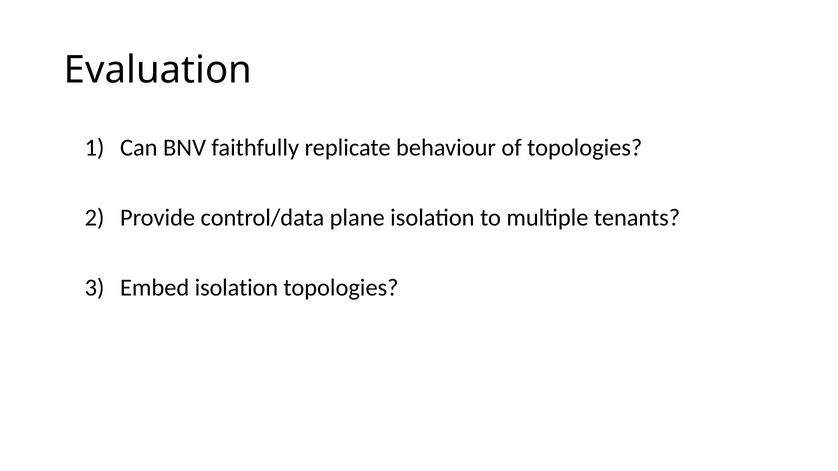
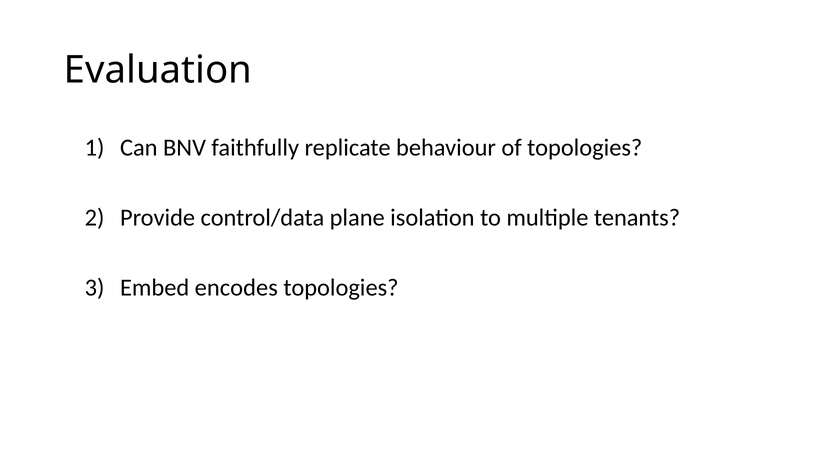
Embed isolation: isolation -> encodes
